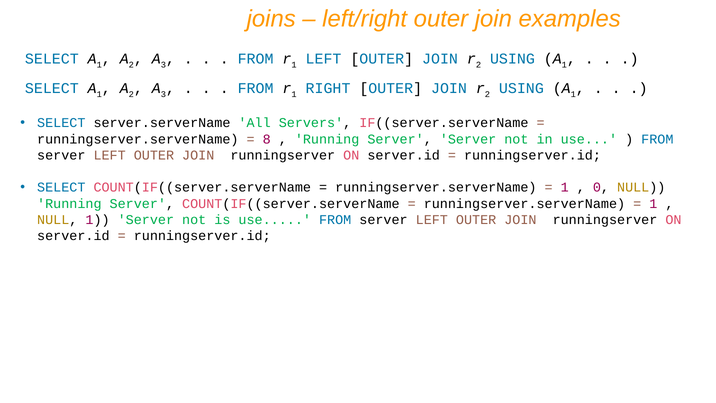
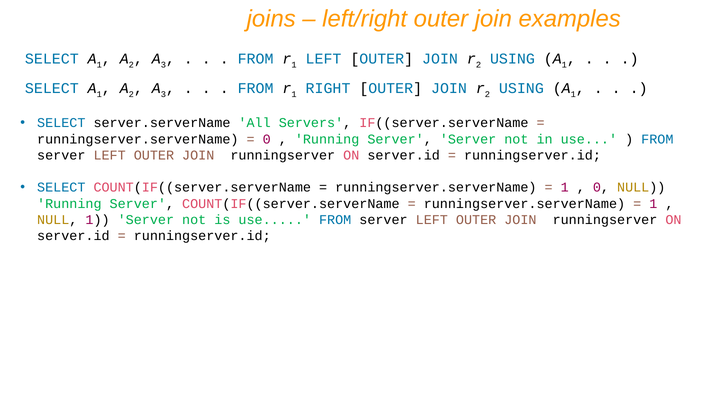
8 at (267, 139): 8 -> 0
